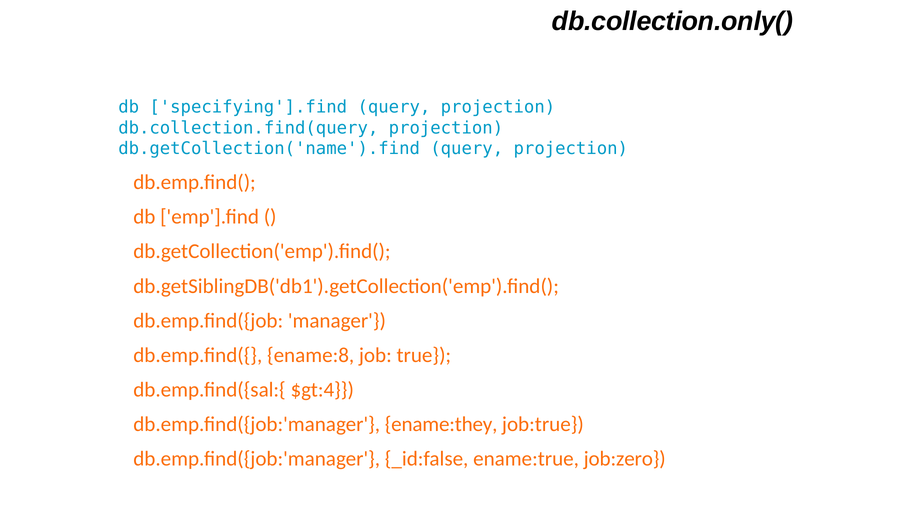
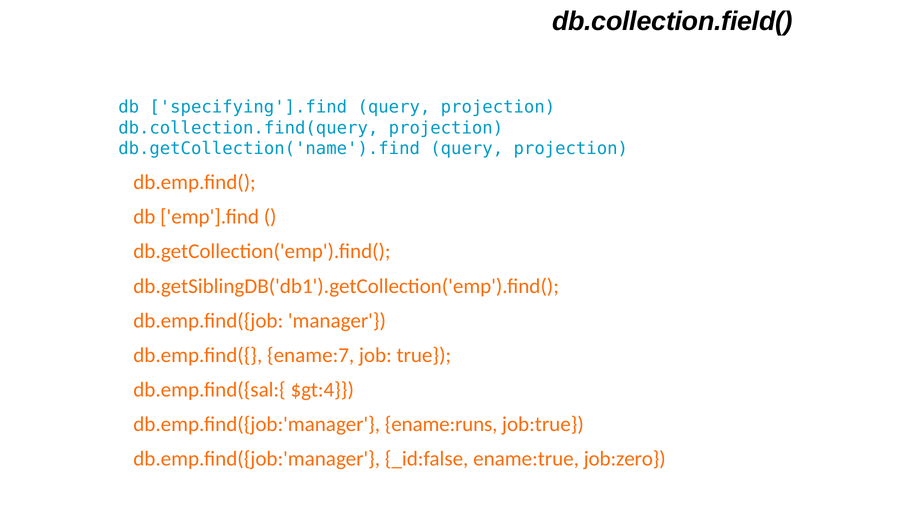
db.collection.only(: db.collection.only( -> db.collection.field(
ename:8: ename:8 -> ename:7
ename:they: ename:they -> ename:runs
